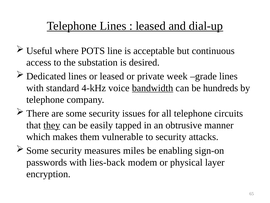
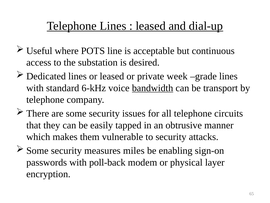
4-kHz: 4-kHz -> 6-kHz
hundreds: hundreds -> transport
they underline: present -> none
lies-back: lies-back -> poll-back
